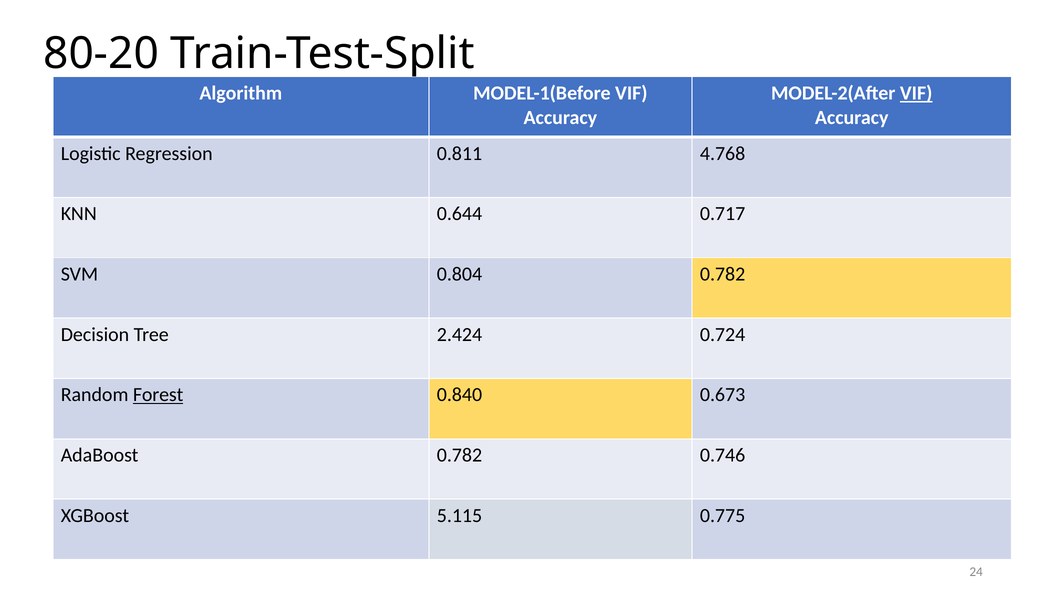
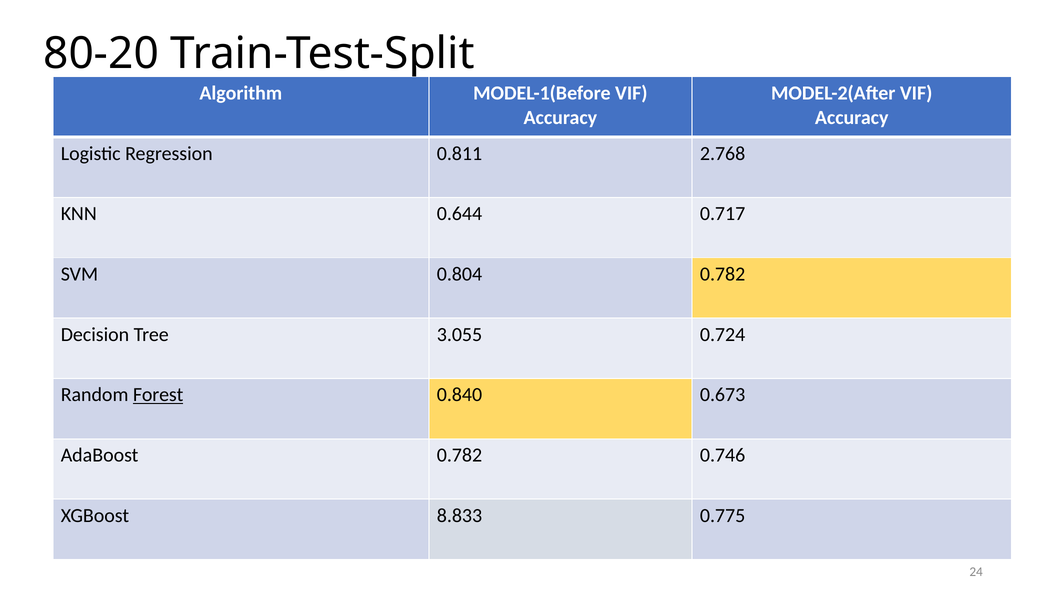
VIF at (916, 93) underline: present -> none
4.768: 4.768 -> 2.768
2.424: 2.424 -> 3.055
5.115: 5.115 -> 8.833
